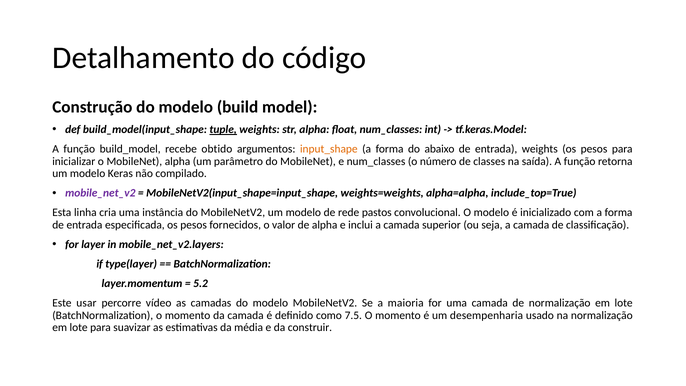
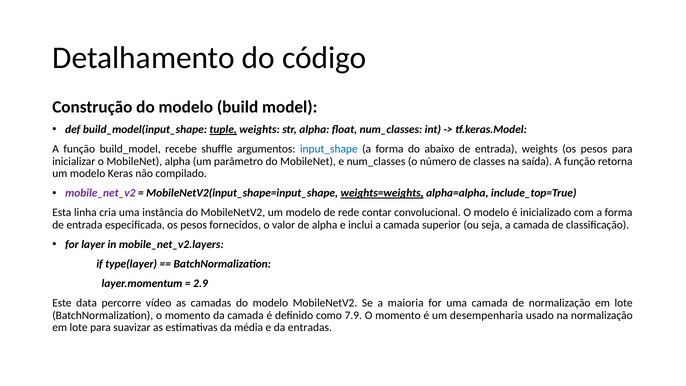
obtido: obtido -> shuffle
input_shape colour: orange -> blue
weights=weights underline: none -> present
pastos: pastos -> contar
5.2: 5.2 -> 2.9
usar: usar -> data
7.5: 7.5 -> 7.9
construir: construir -> entradas
